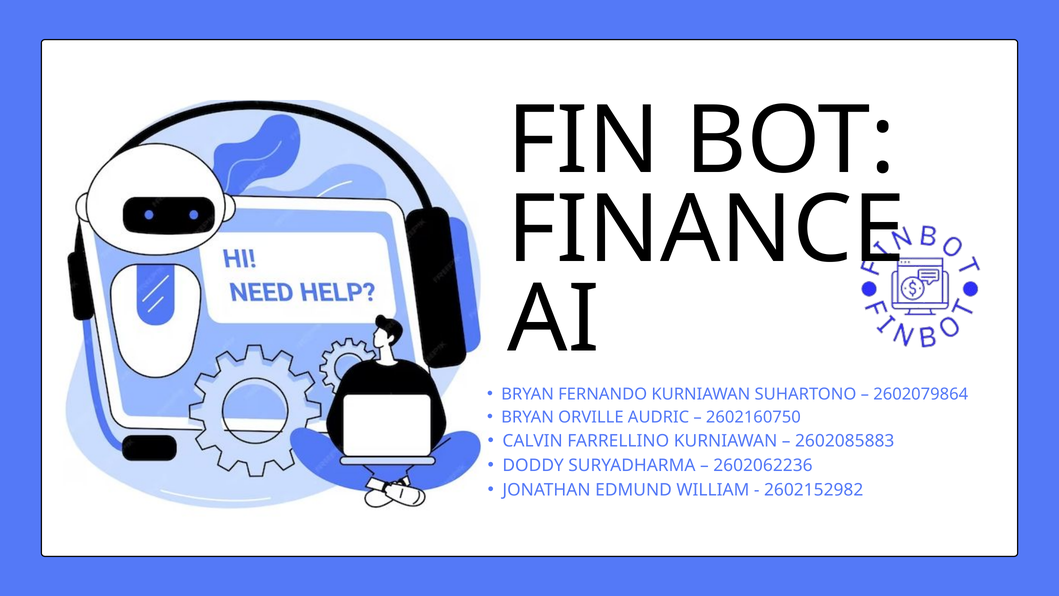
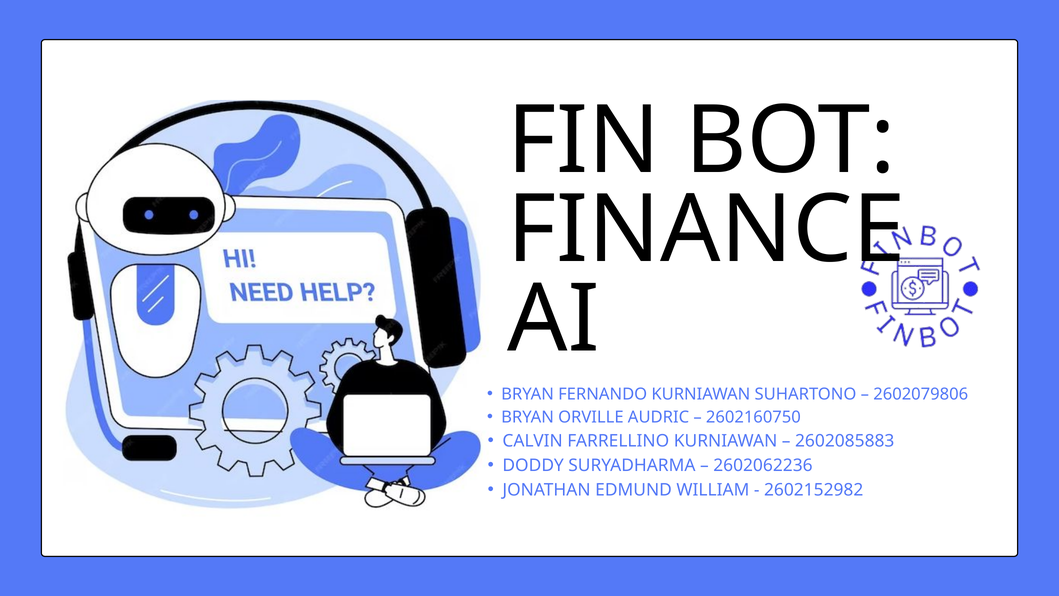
2602079864: 2602079864 -> 2602079806
